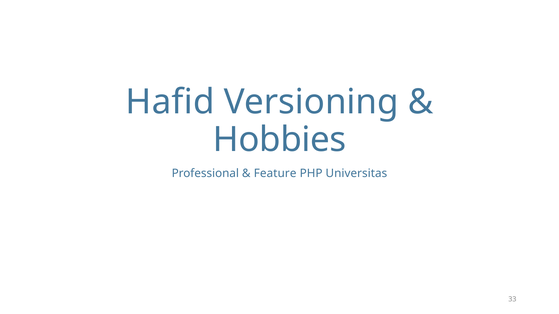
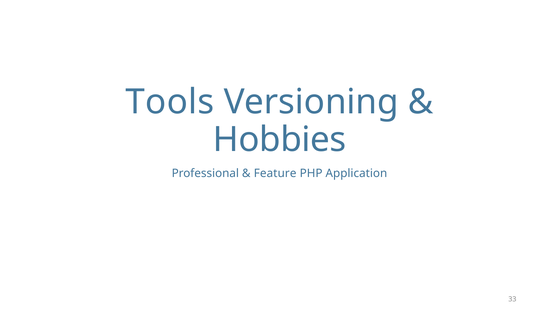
Hafid: Hafid -> Tools
Universitas: Universitas -> Application
